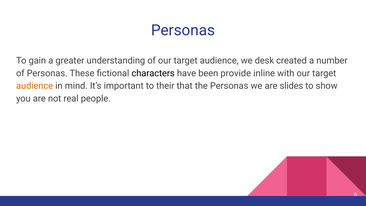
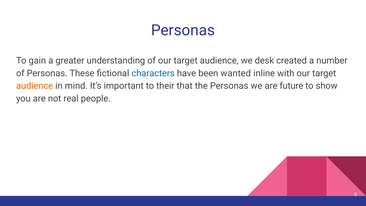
characters colour: black -> blue
provide: provide -> wanted
slides: slides -> future
